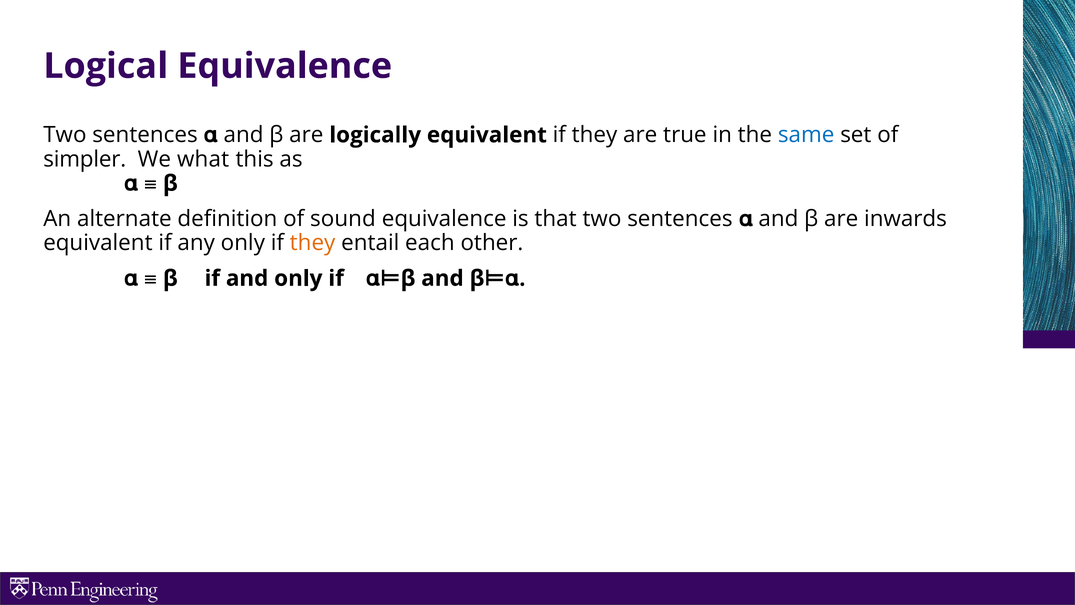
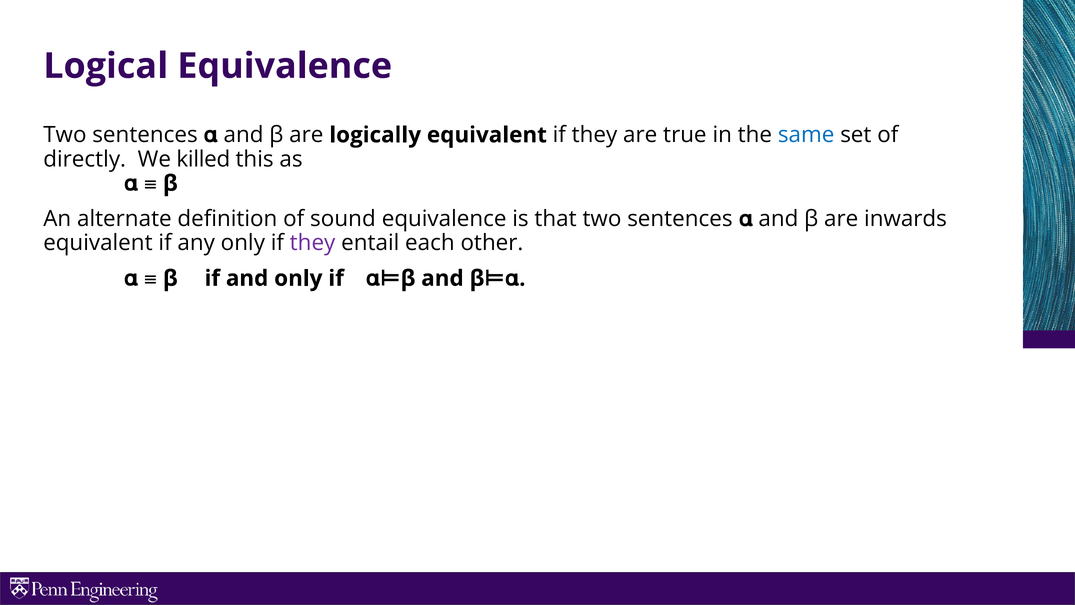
simpler: simpler -> directly
what: what -> killed
they at (313, 243) colour: orange -> purple
